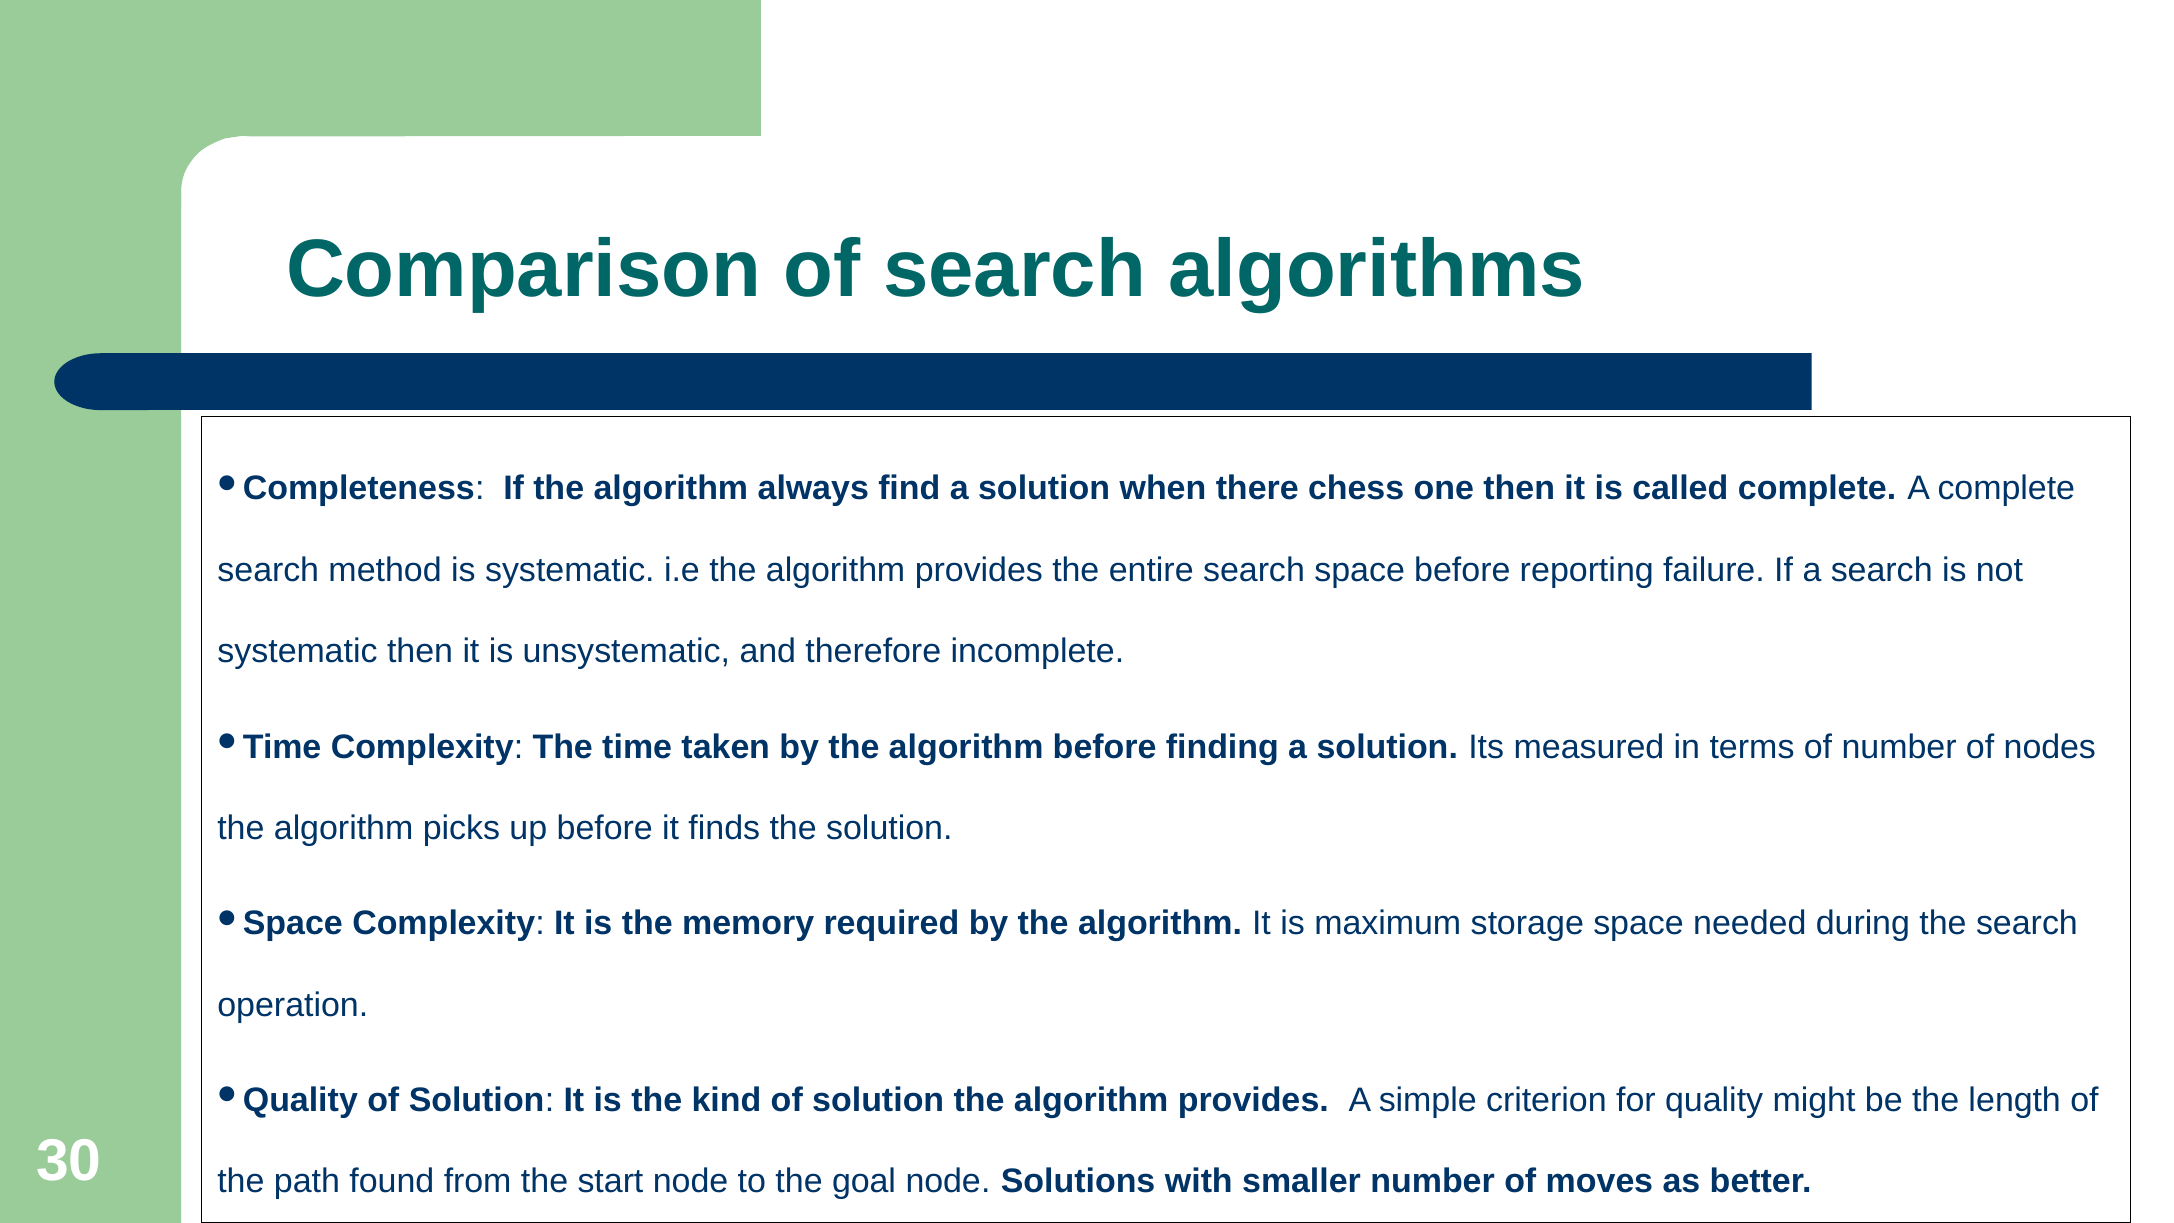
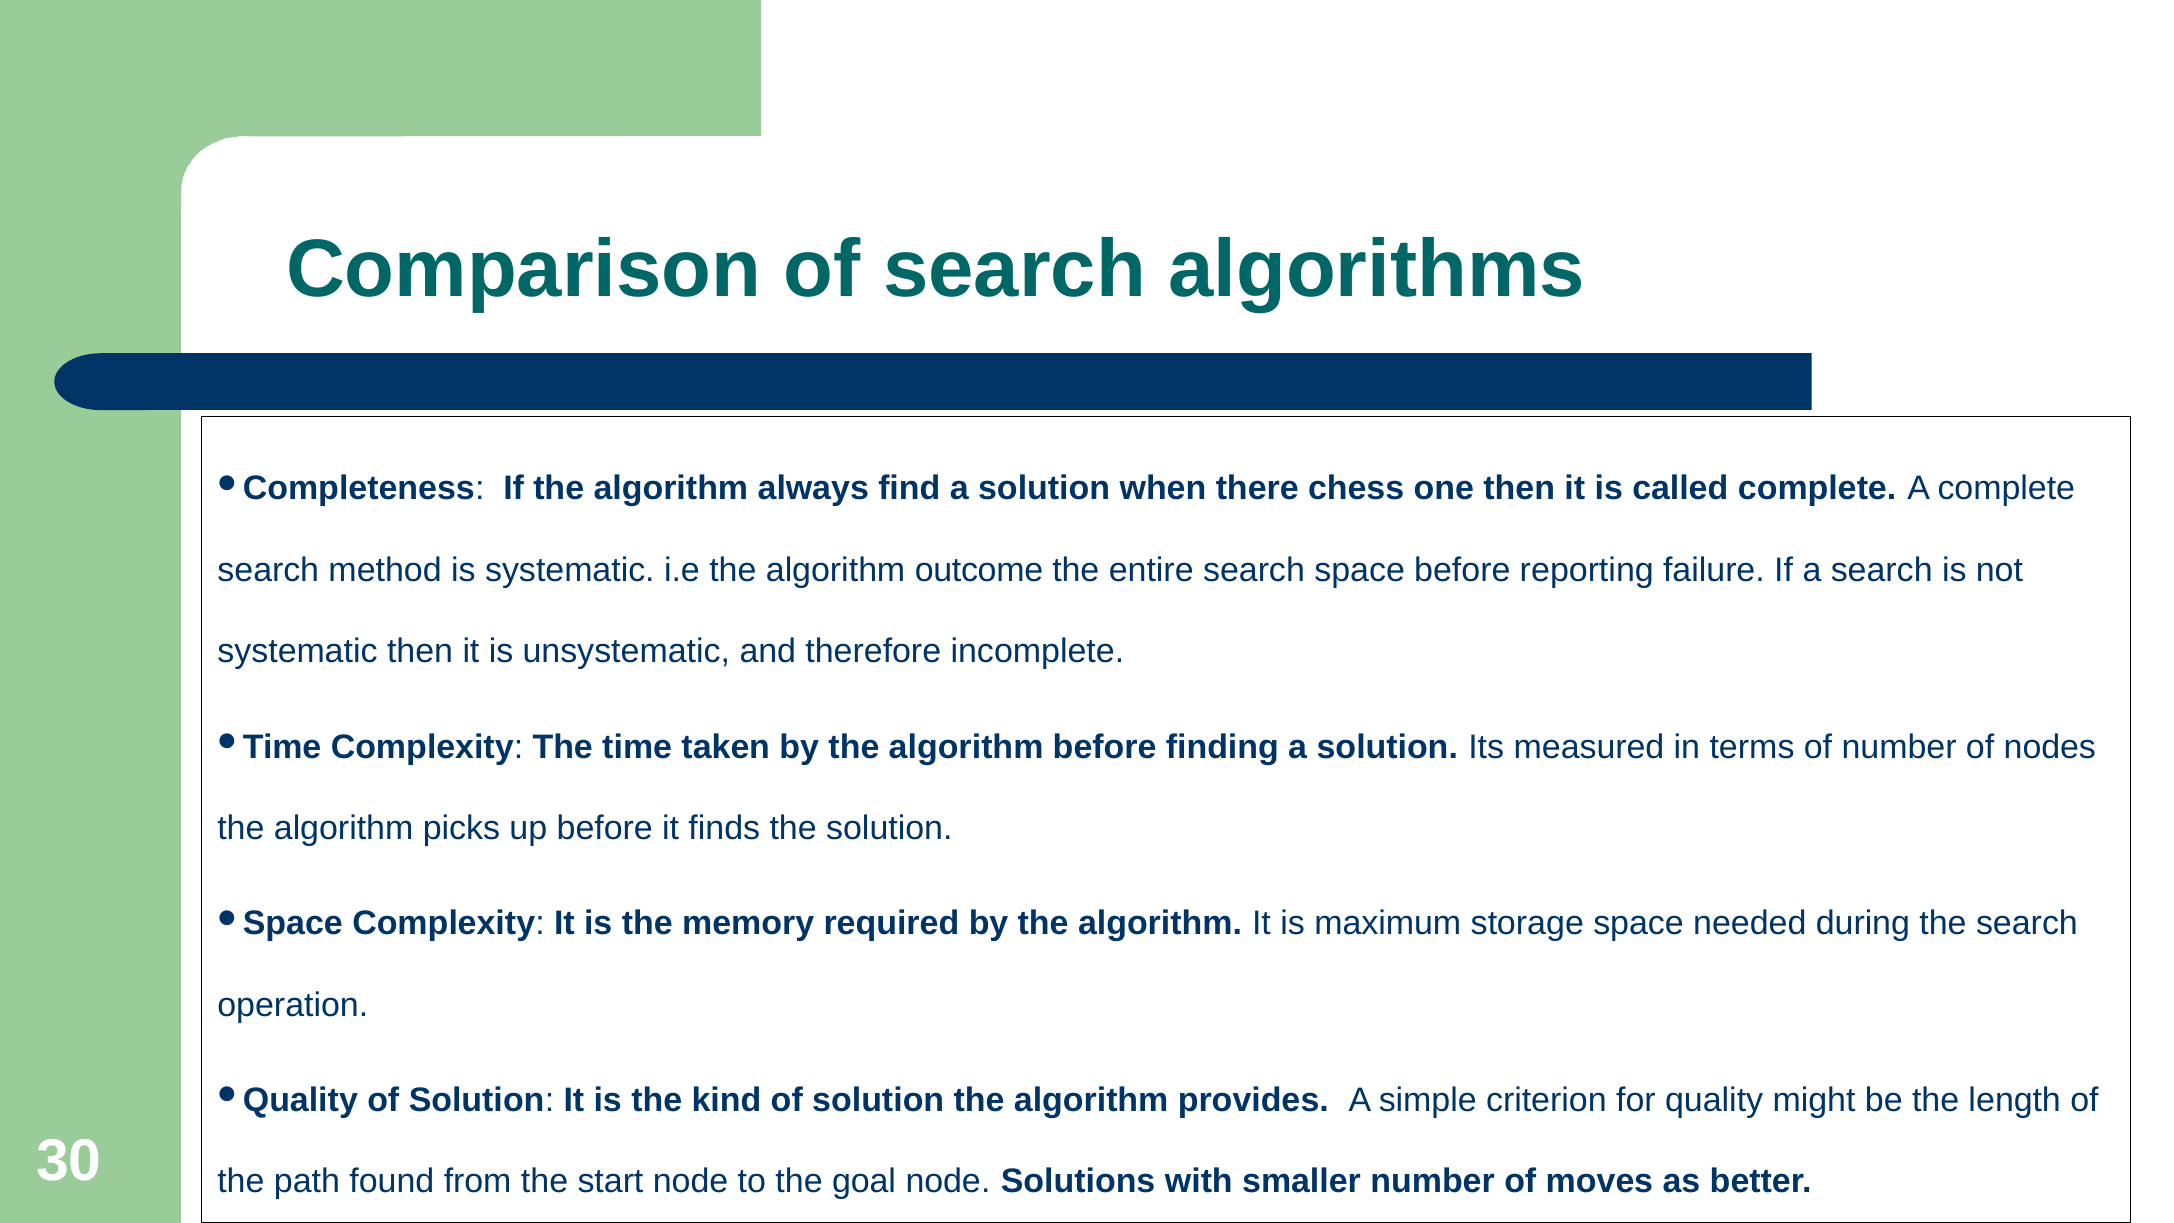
i.e the algorithm provides: provides -> outcome
